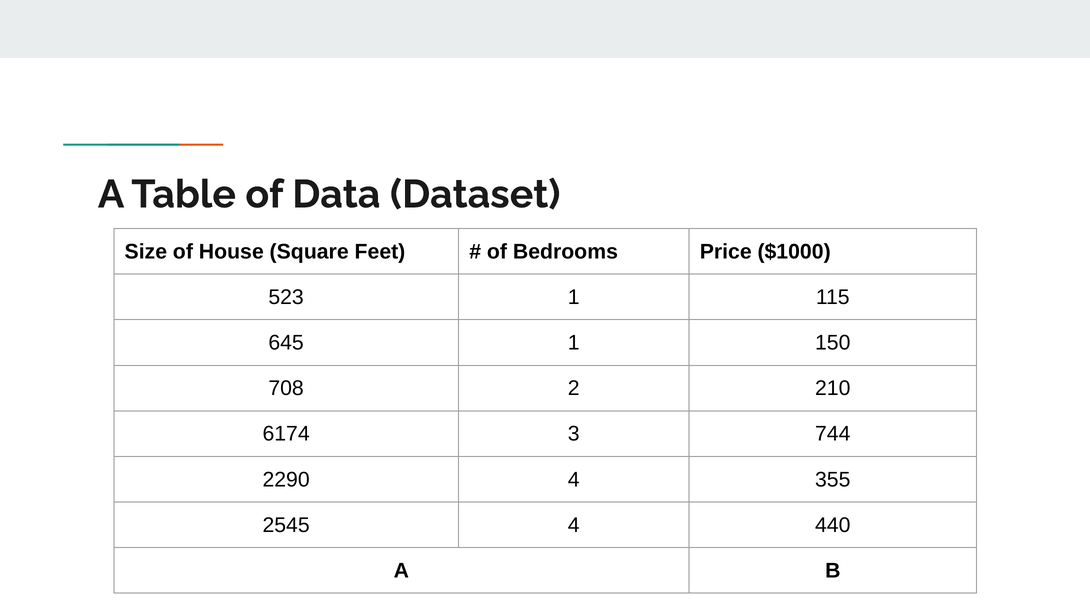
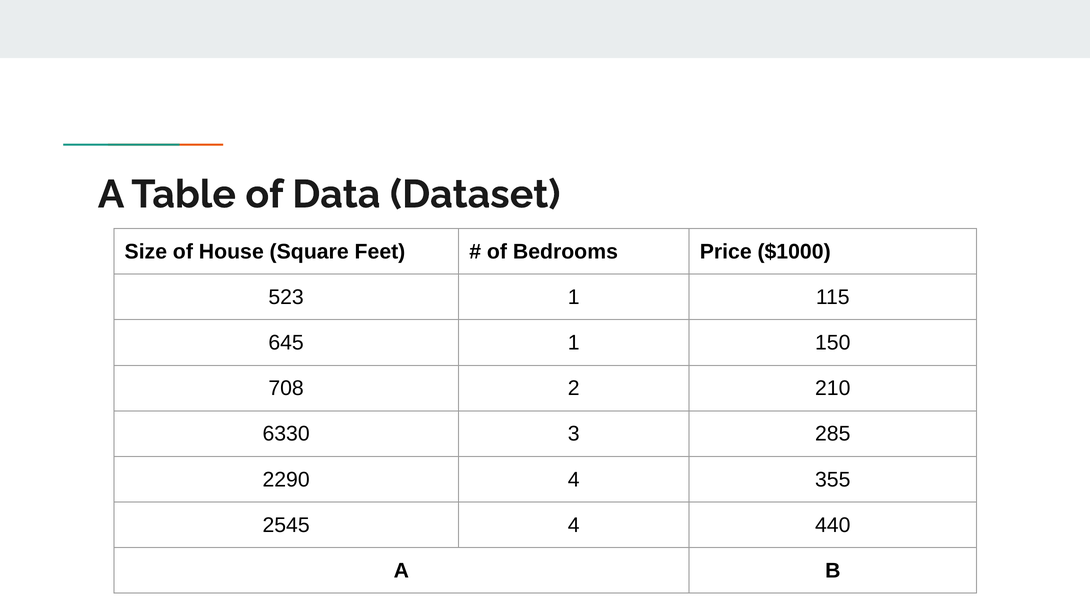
6174: 6174 -> 6330
744: 744 -> 285
